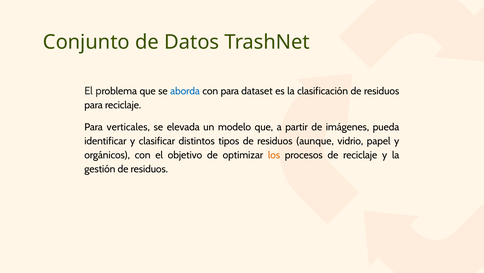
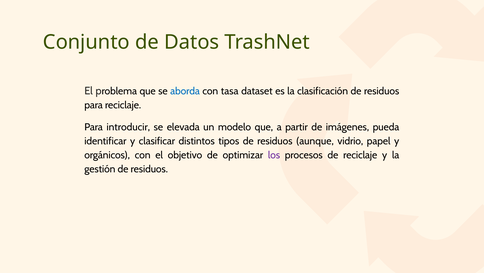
con para: para -> tasa
verticales: verticales -> introducir
los colour: orange -> purple
